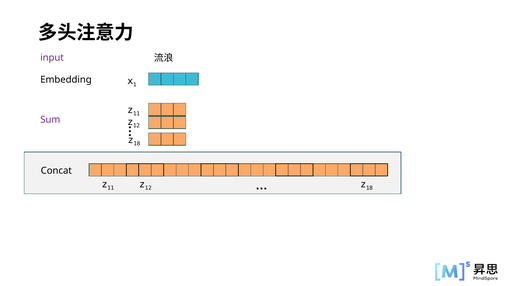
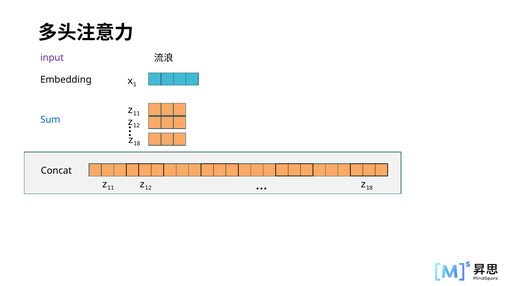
Sum colour: purple -> blue
